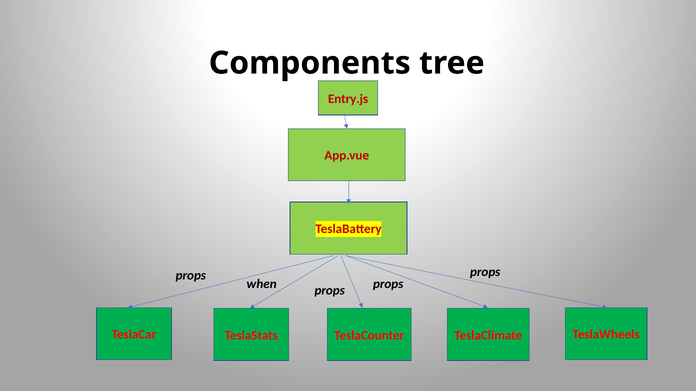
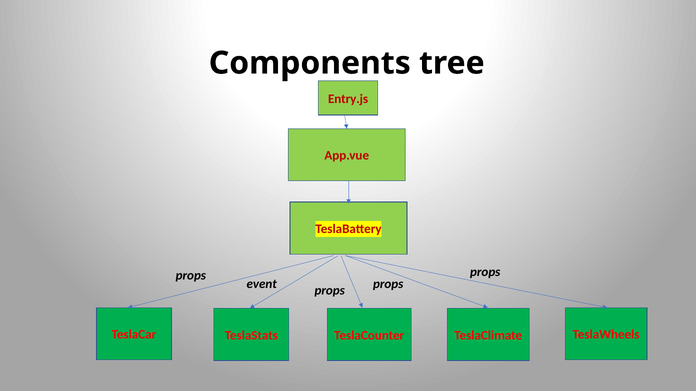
when: when -> event
